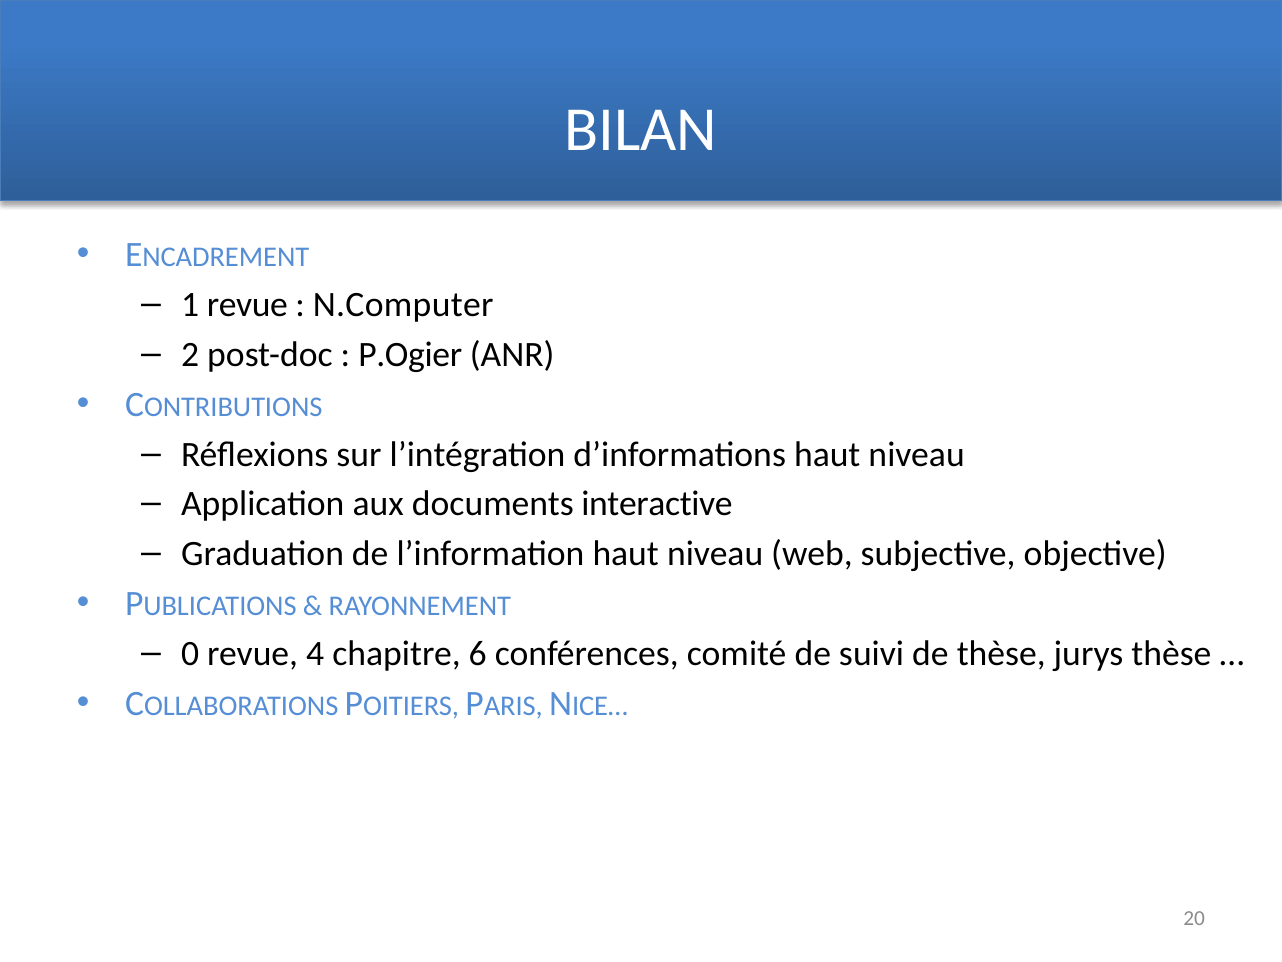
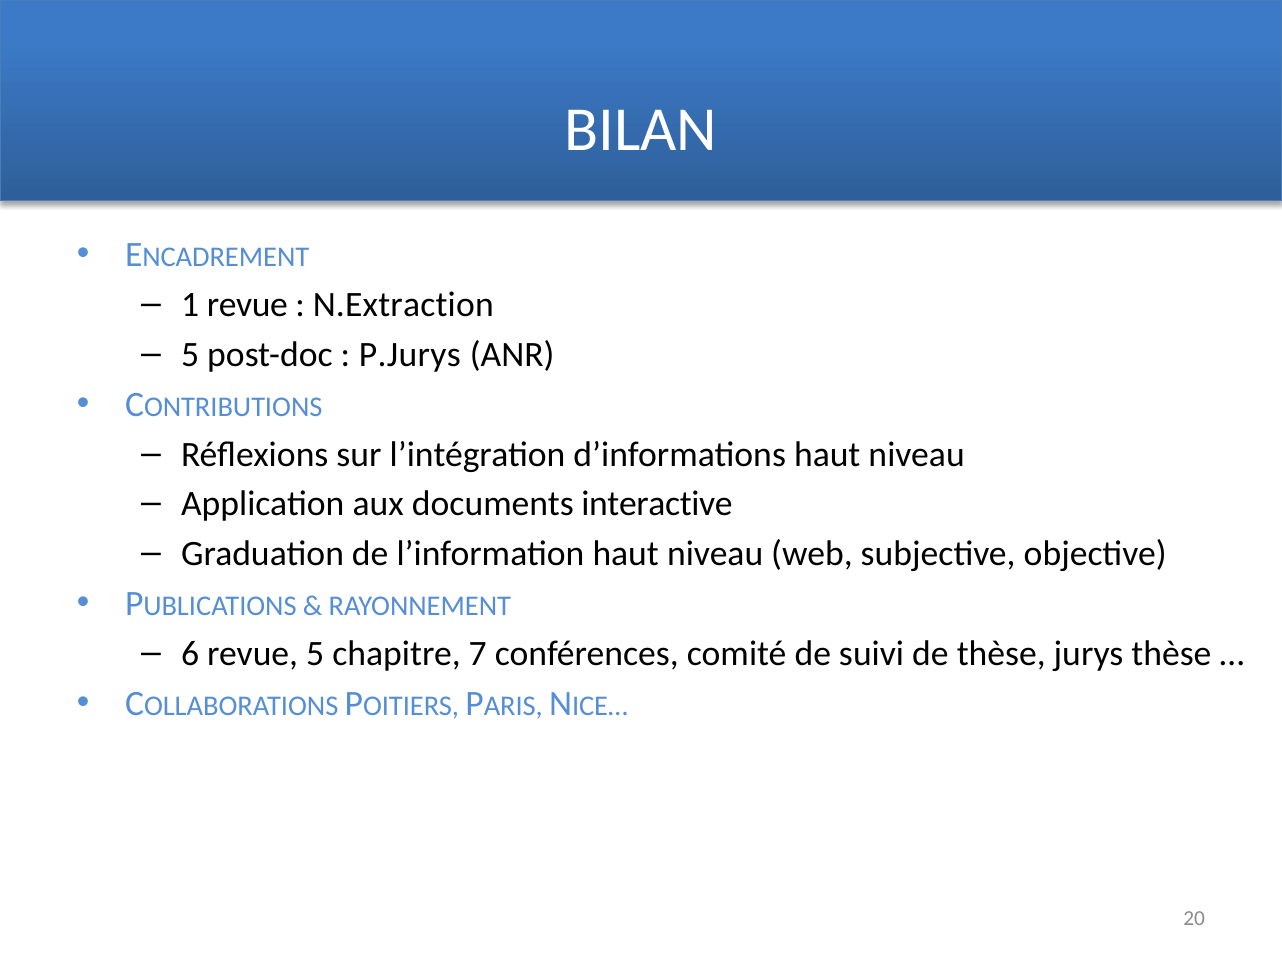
N.Computer: N.Computer -> N.Extraction
2 at (190, 354): 2 -> 5
P.Ogier: P.Ogier -> P.Jurys
0: 0 -> 6
revue 4: 4 -> 5
6: 6 -> 7
